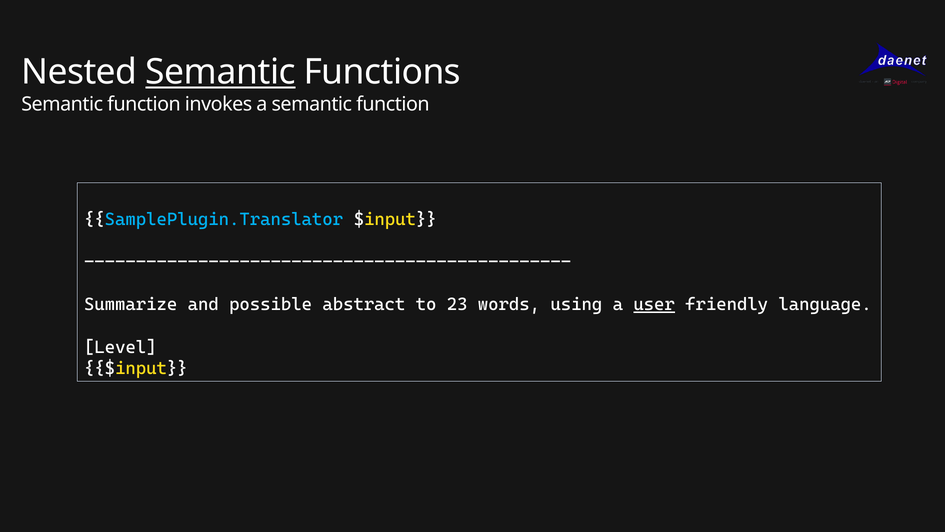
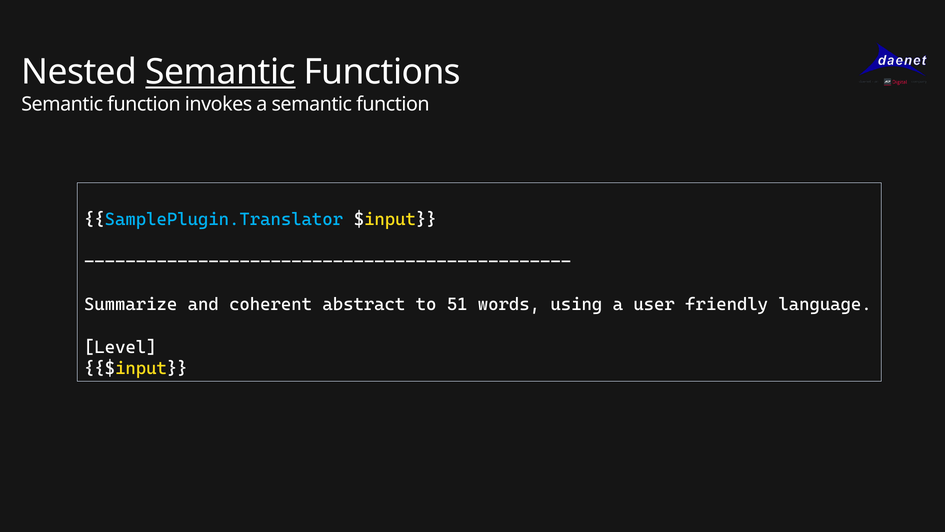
possible: possible -> coherent
23: 23 -> 51
user underline: present -> none
